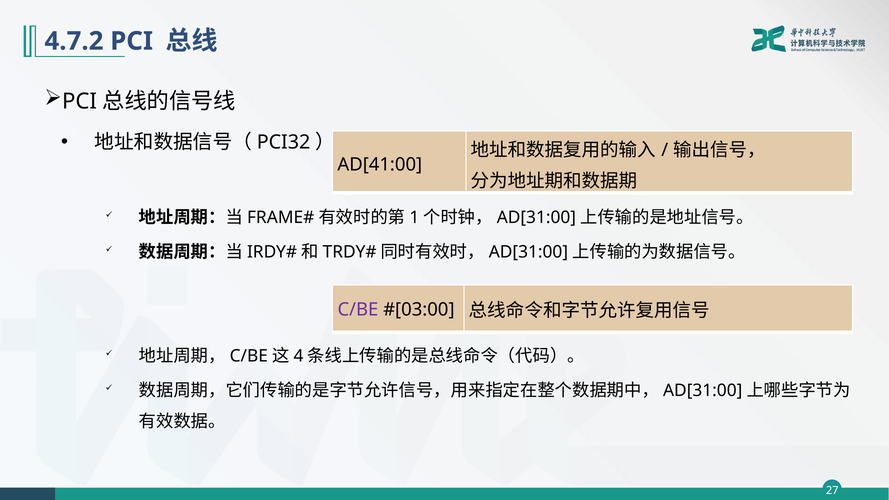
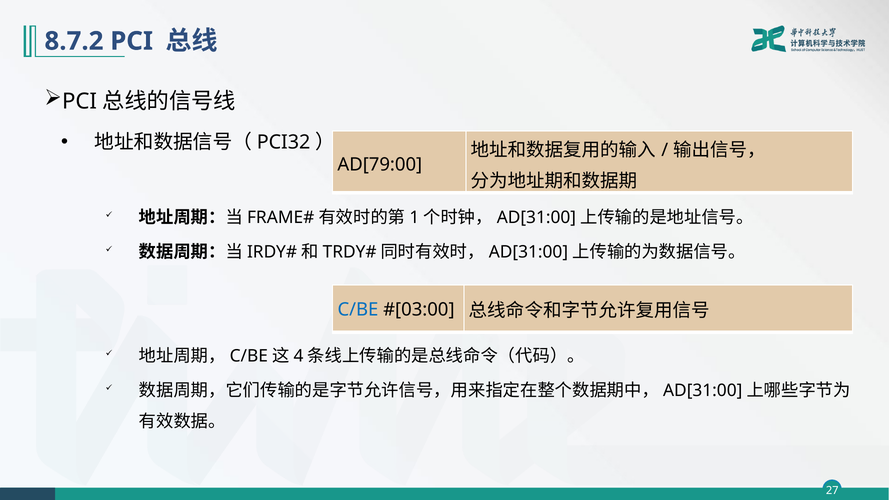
4.7.2: 4.7.2 -> 8.7.2
AD[41:00: AD[41:00 -> AD[79:00
C/BE colour: purple -> blue
